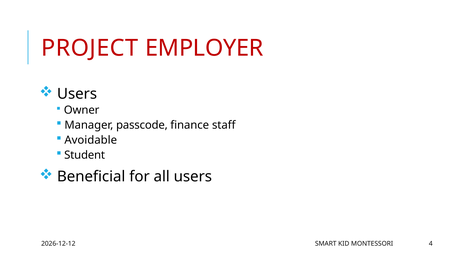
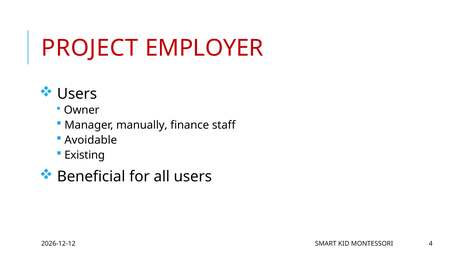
passcode: passcode -> manually
Student: Student -> Existing
